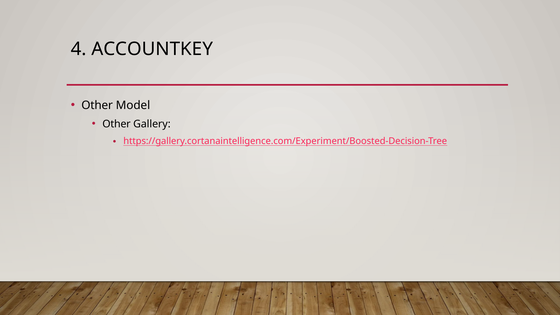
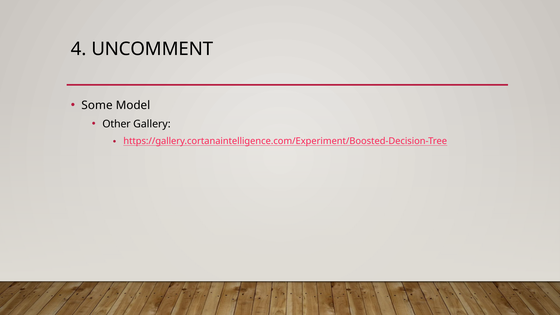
ACCOUNTKEY: ACCOUNTKEY -> UNCOMMENT
Other at (97, 105): Other -> Some
